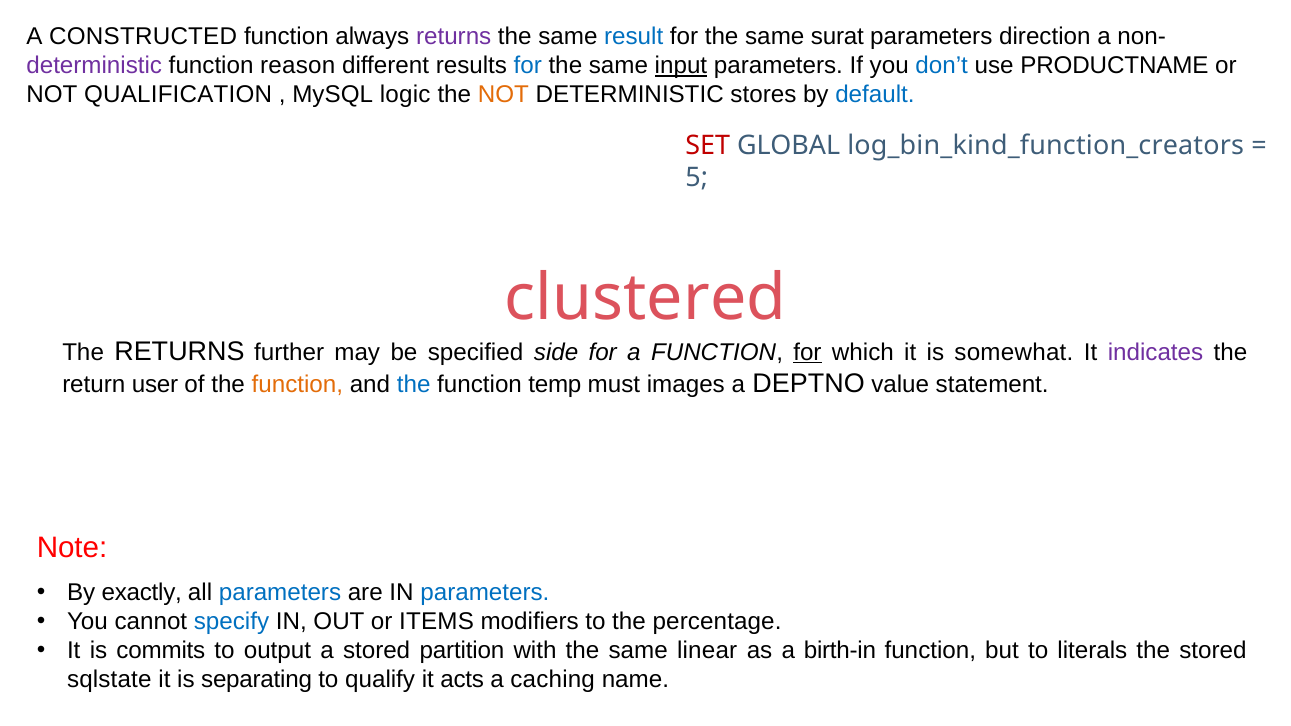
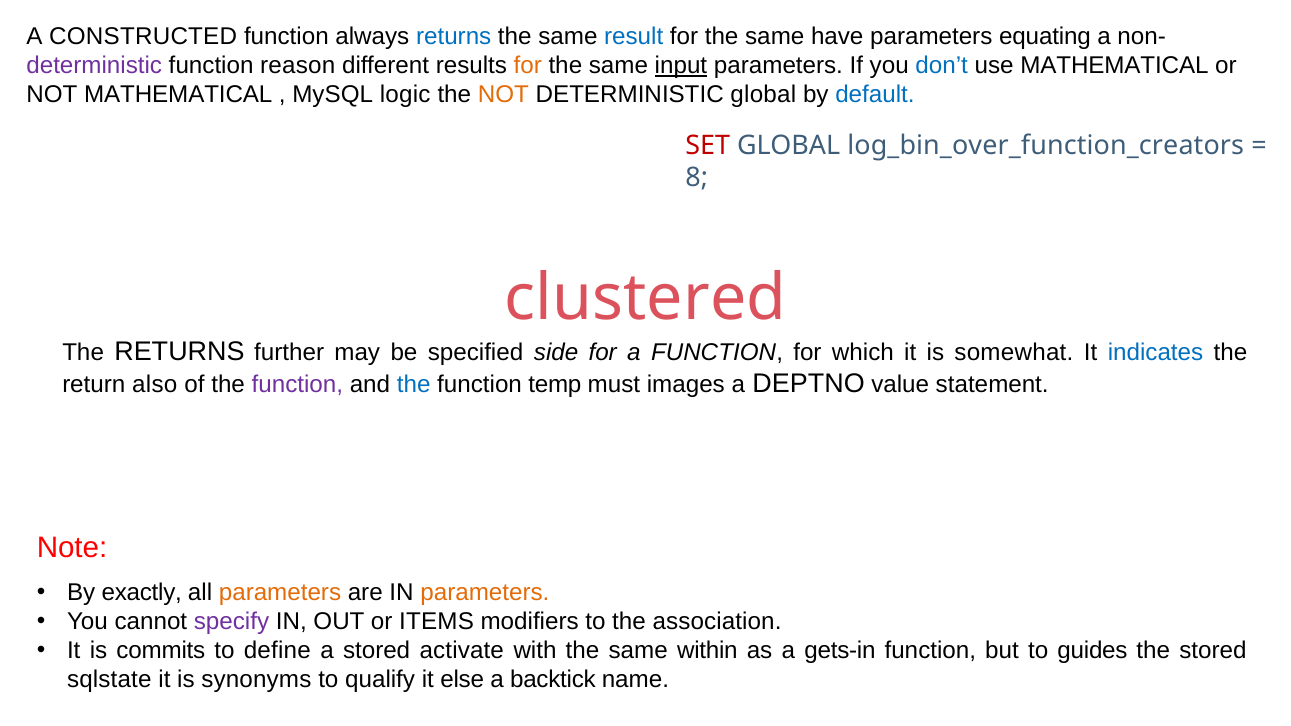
returns at (454, 37) colour: purple -> blue
surat: surat -> have
direction: direction -> equating
for at (528, 66) colour: blue -> orange
use PRODUCTNAME: PRODUCTNAME -> MATHEMATICAL
NOT QUALIFICATION: QUALIFICATION -> MATHEMATICAL
DETERMINISTIC stores: stores -> global
log_bin_kind_function_creators: log_bin_kind_function_creators -> log_bin_over_function_creators
5: 5 -> 8
for at (807, 352) underline: present -> none
indicates colour: purple -> blue
user: user -> also
function at (297, 385) colour: orange -> purple
parameters at (280, 593) colour: blue -> orange
parameters at (485, 593) colour: blue -> orange
specify colour: blue -> purple
percentage: percentage -> association
output: output -> define
partition: partition -> activate
linear: linear -> within
birth-in: birth-in -> gets-in
literals: literals -> guides
separating: separating -> synonyms
acts: acts -> else
caching: caching -> backtick
